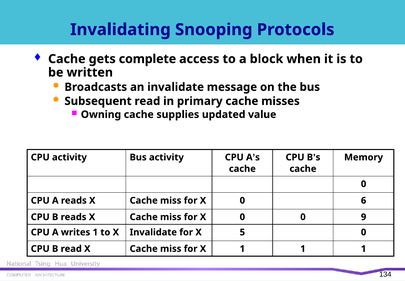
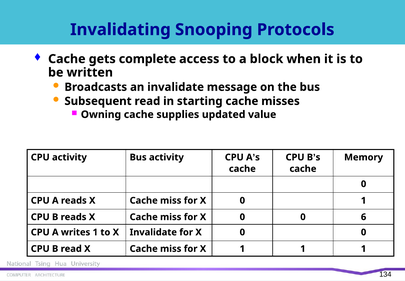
primary: primary -> starting
0 6: 6 -> 1
9: 9 -> 6
Invalidate for X 5: 5 -> 0
